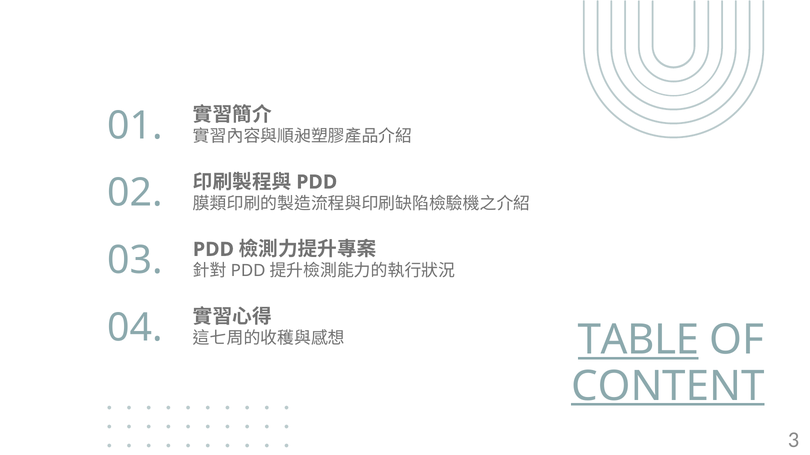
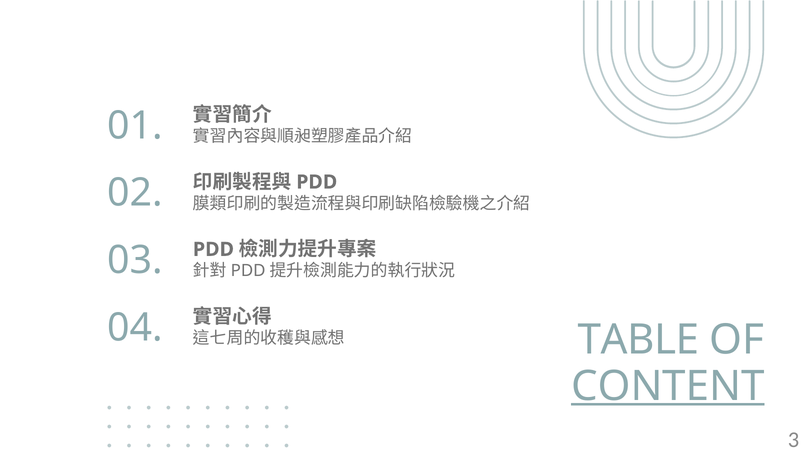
TABLE underline: present -> none
